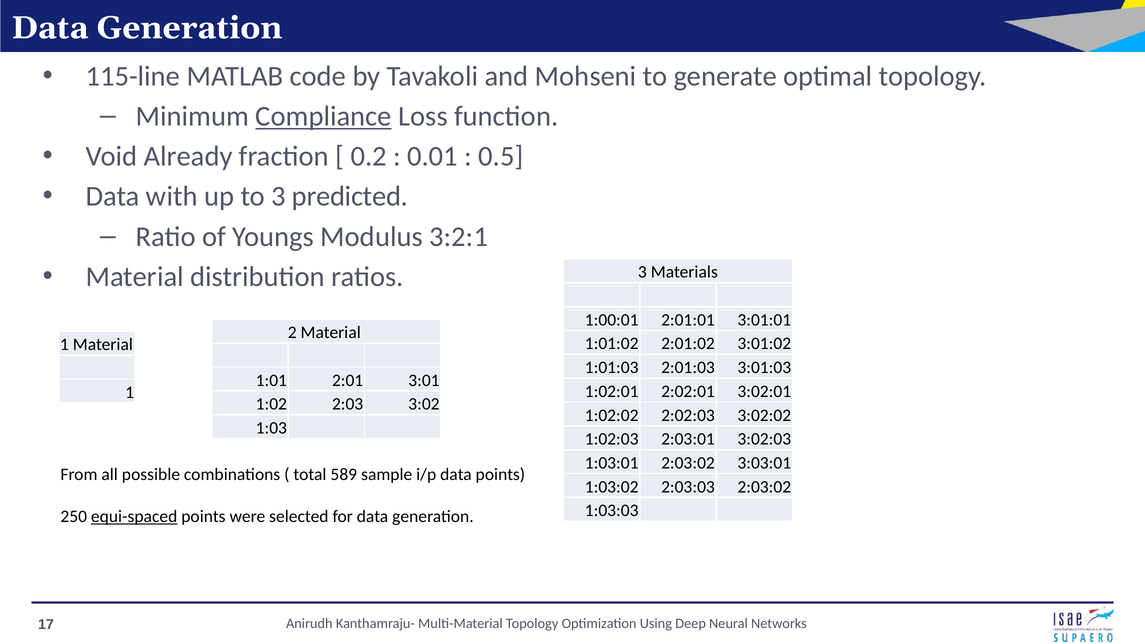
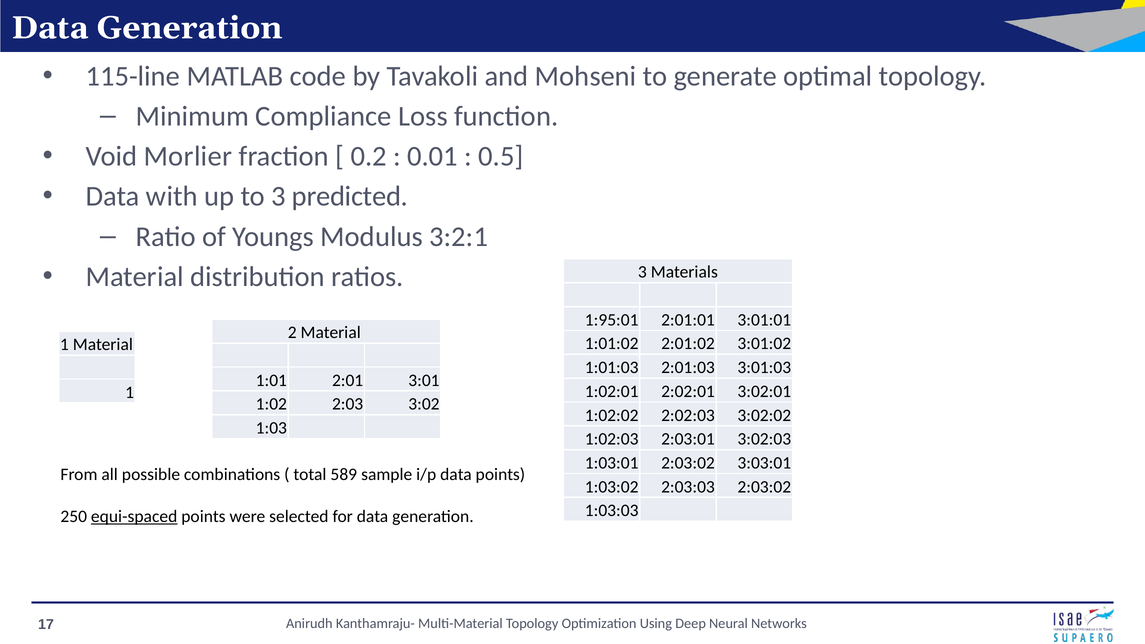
Compliance underline: present -> none
Already: Already -> Morlier
1:00:01: 1:00:01 -> 1:95:01
